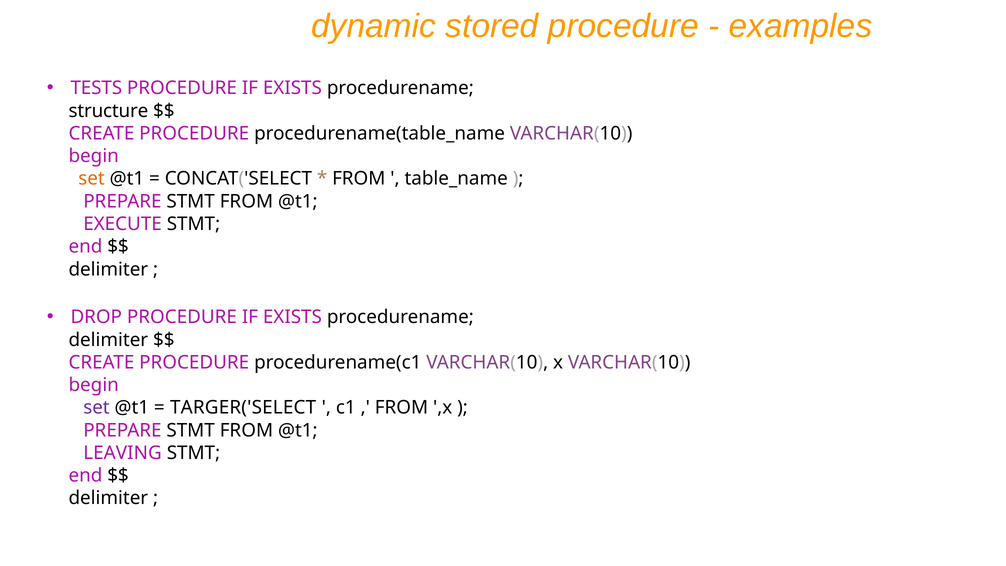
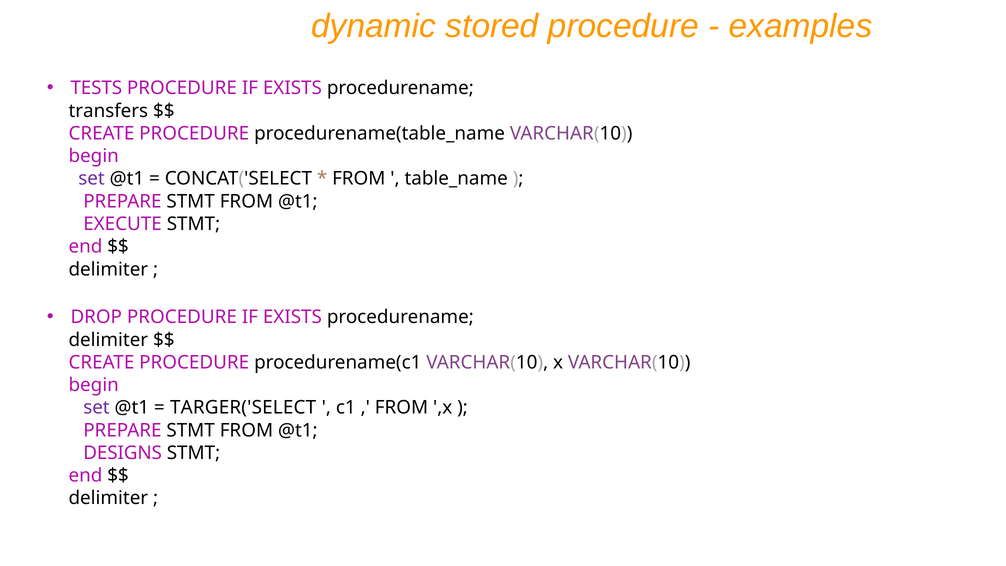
structure: structure -> transfers
set at (92, 179) colour: orange -> purple
LEAVING: LEAVING -> DESIGNS
